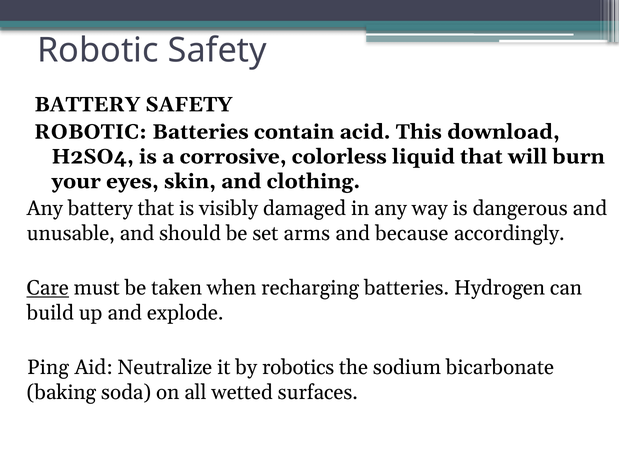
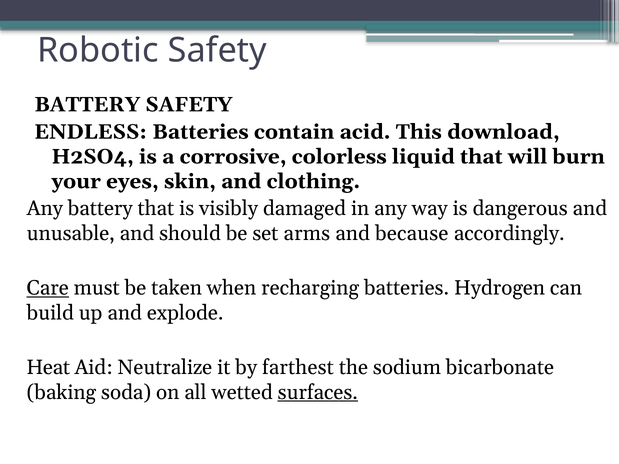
ROBOTIC at (90, 132): ROBOTIC -> ENDLESS
Ping: Ping -> Heat
robotics: robotics -> farthest
surfaces underline: none -> present
